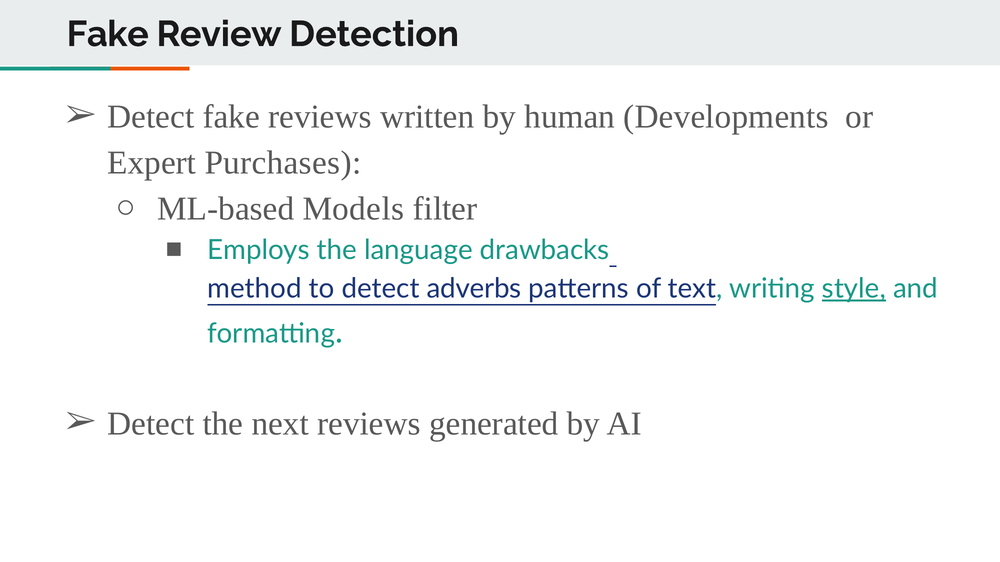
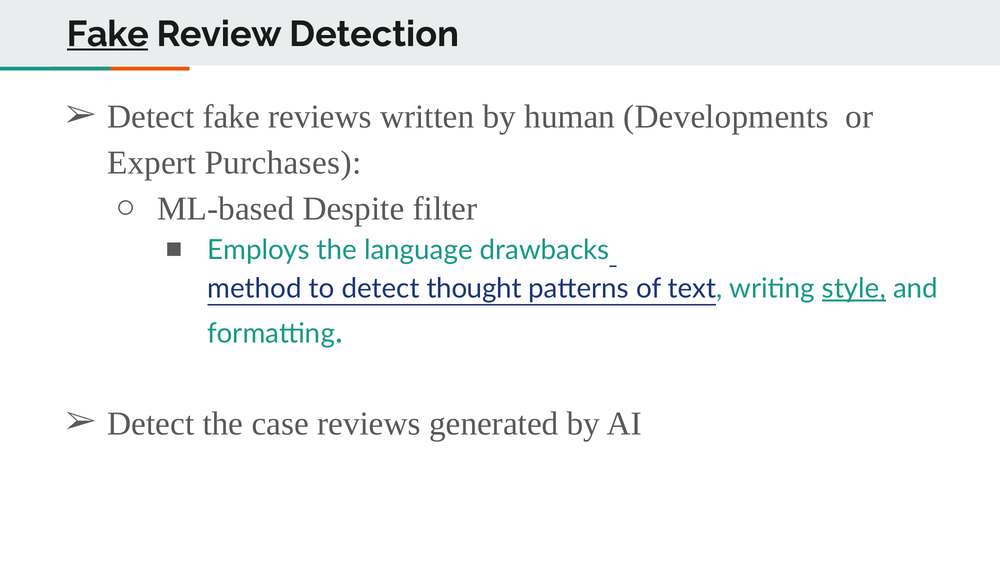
Fake at (108, 34) underline: none -> present
Models: Models -> Despite
adverbs: adverbs -> thought
next: next -> case
